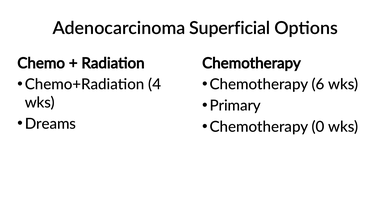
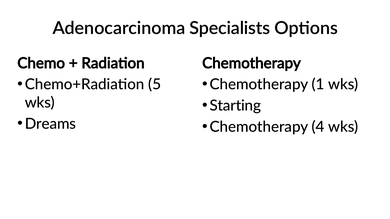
Superficial: Superficial -> Specialists
4: 4 -> 5
6: 6 -> 1
Primary: Primary -> Starting
0: 0 -> 4
